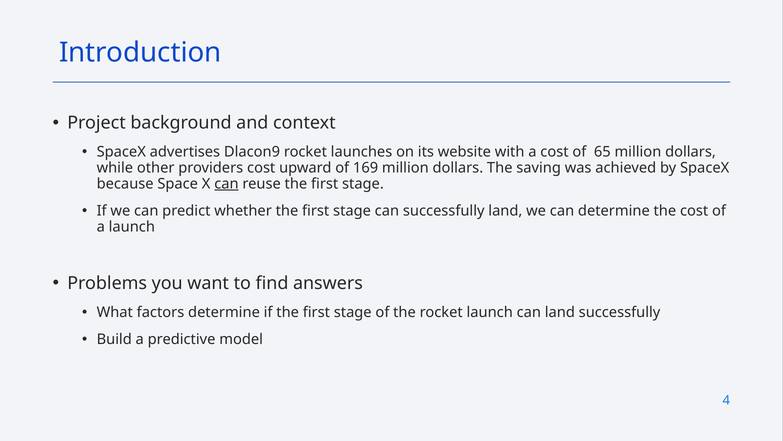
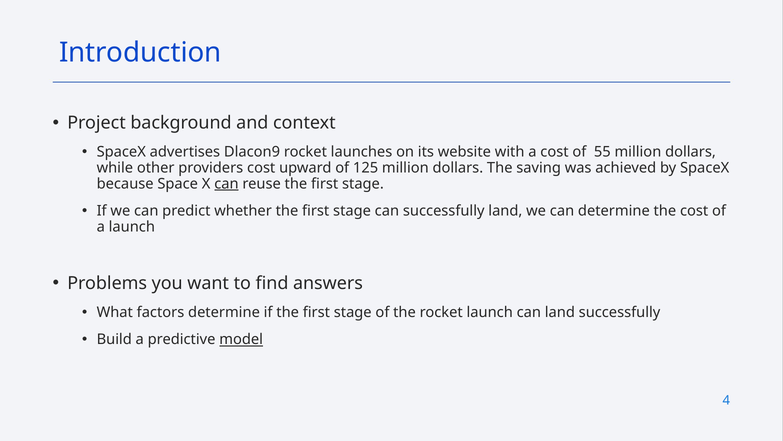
65: 65 -> 55
169: 169 -> 125
model underline: none -> present
